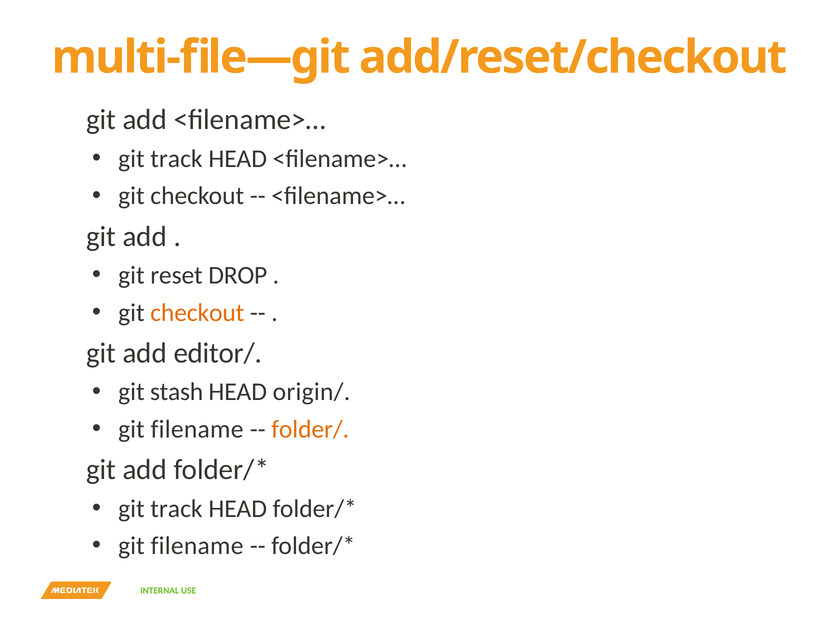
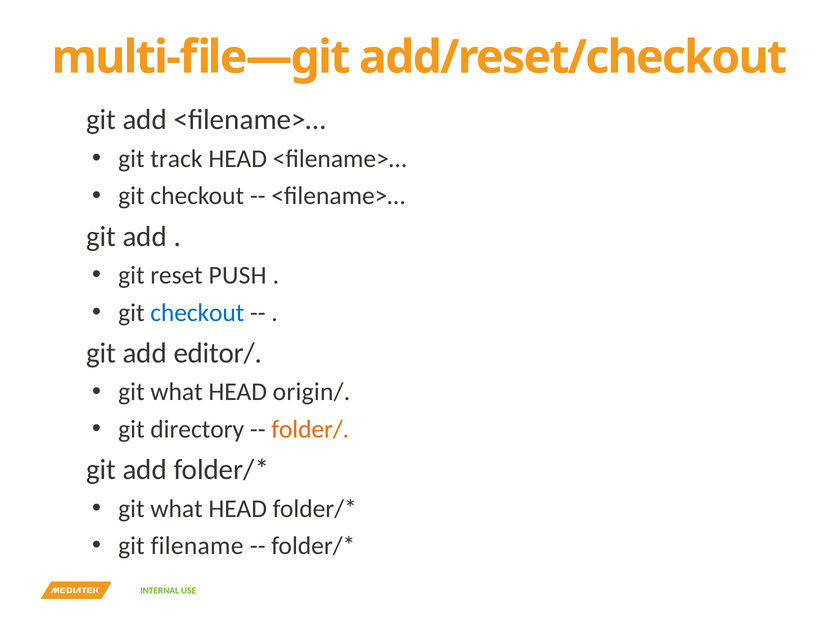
DROP: DROP -> PUSH
checkout at (197, 313) colour: orange -> blue
stash at (177, 392): stash -> what
filename at (197, 430): filename -> directory
track at (176, 509): track -> what
